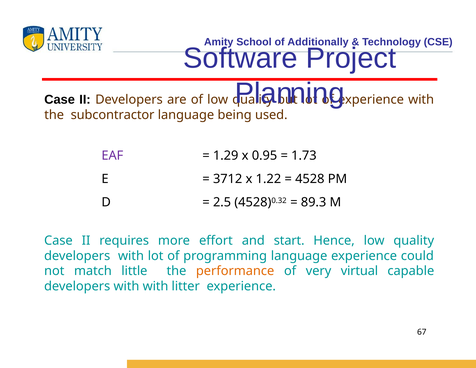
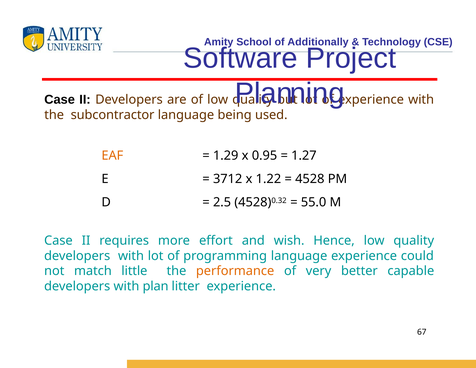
EAF colour: purple -> orange
1.73: 1.73 -> 1.27
89.3: 89.3 -> 55.0
start: start -> wish
virtual: virtual -> better
with with: with -> plan
